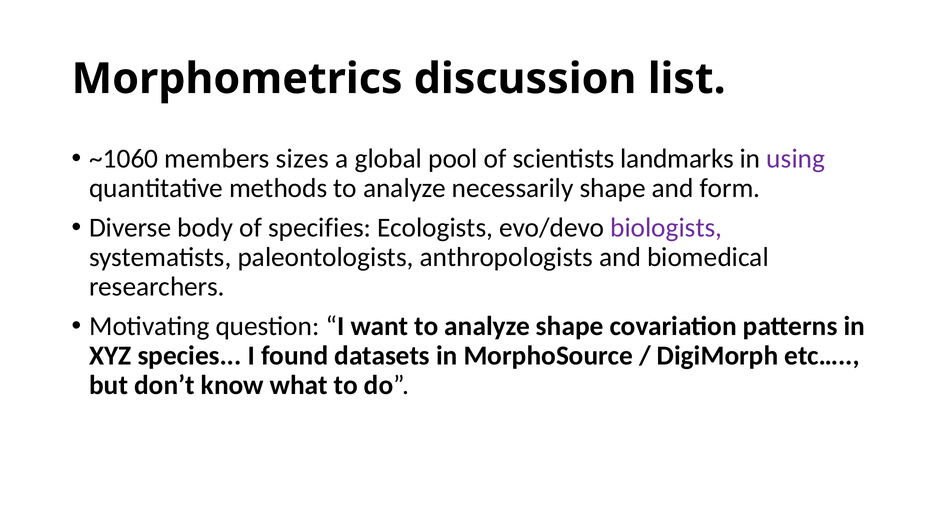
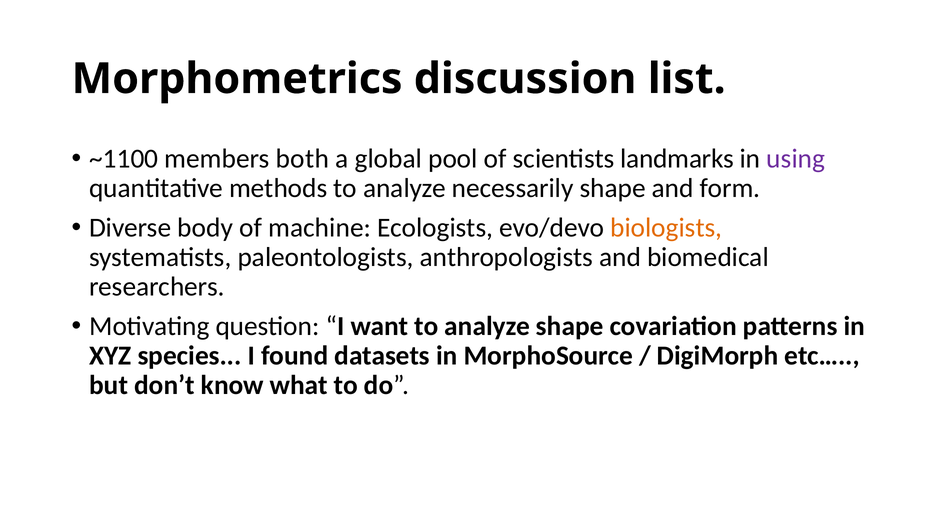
~1060: ~1060 -> ~1100
sizes: sizes -> both
specifies: specifies -> machine
biologists colour: purple -> orange
